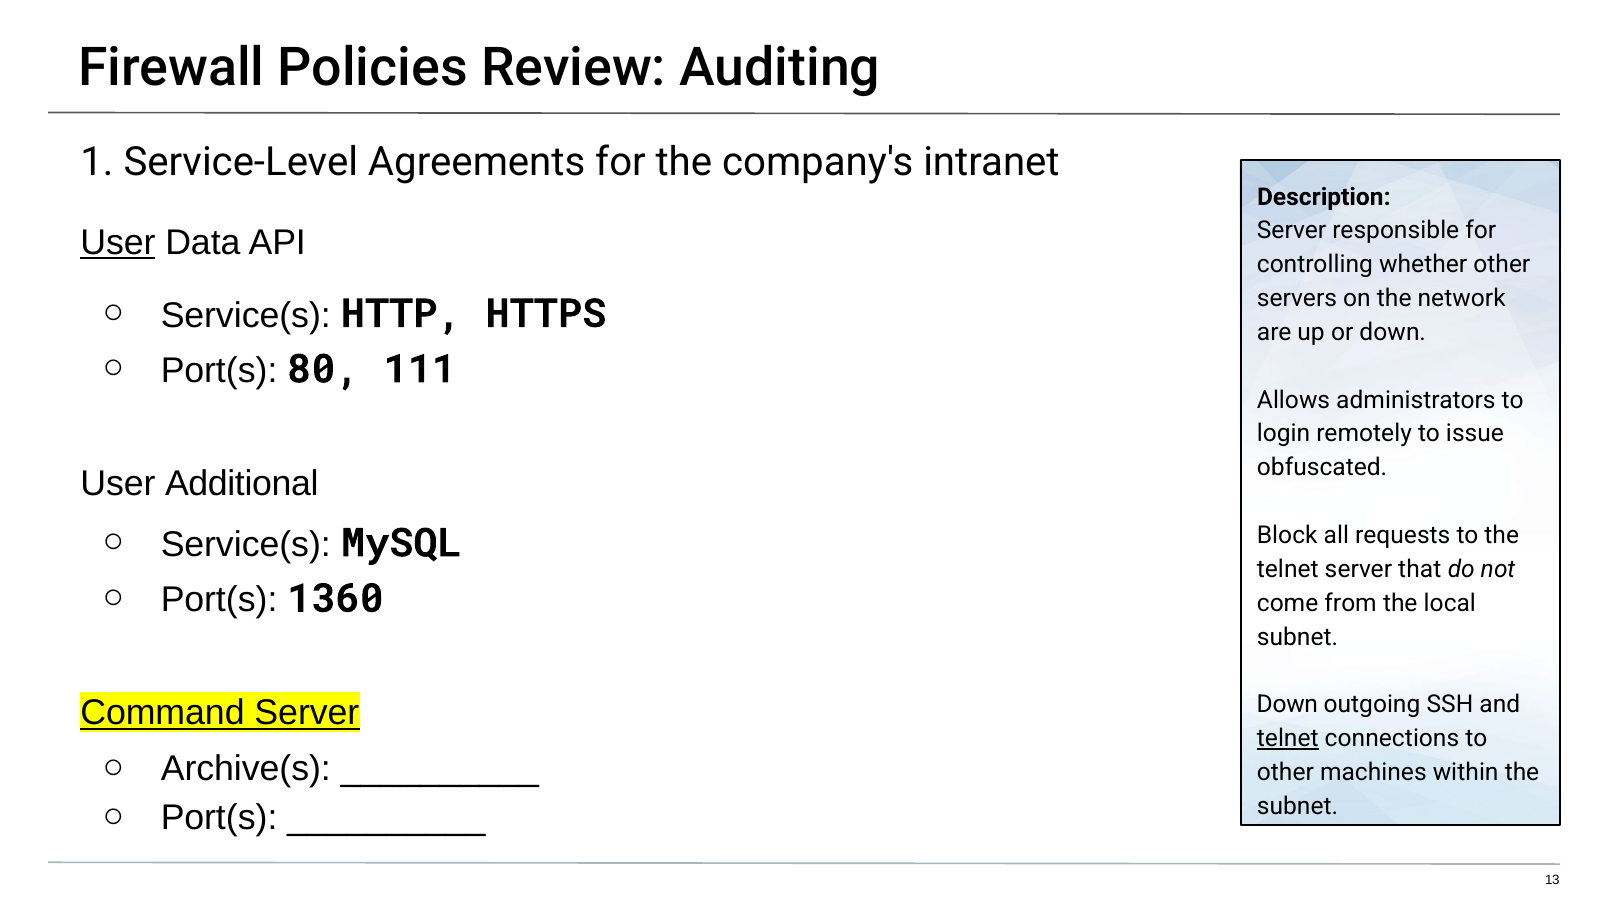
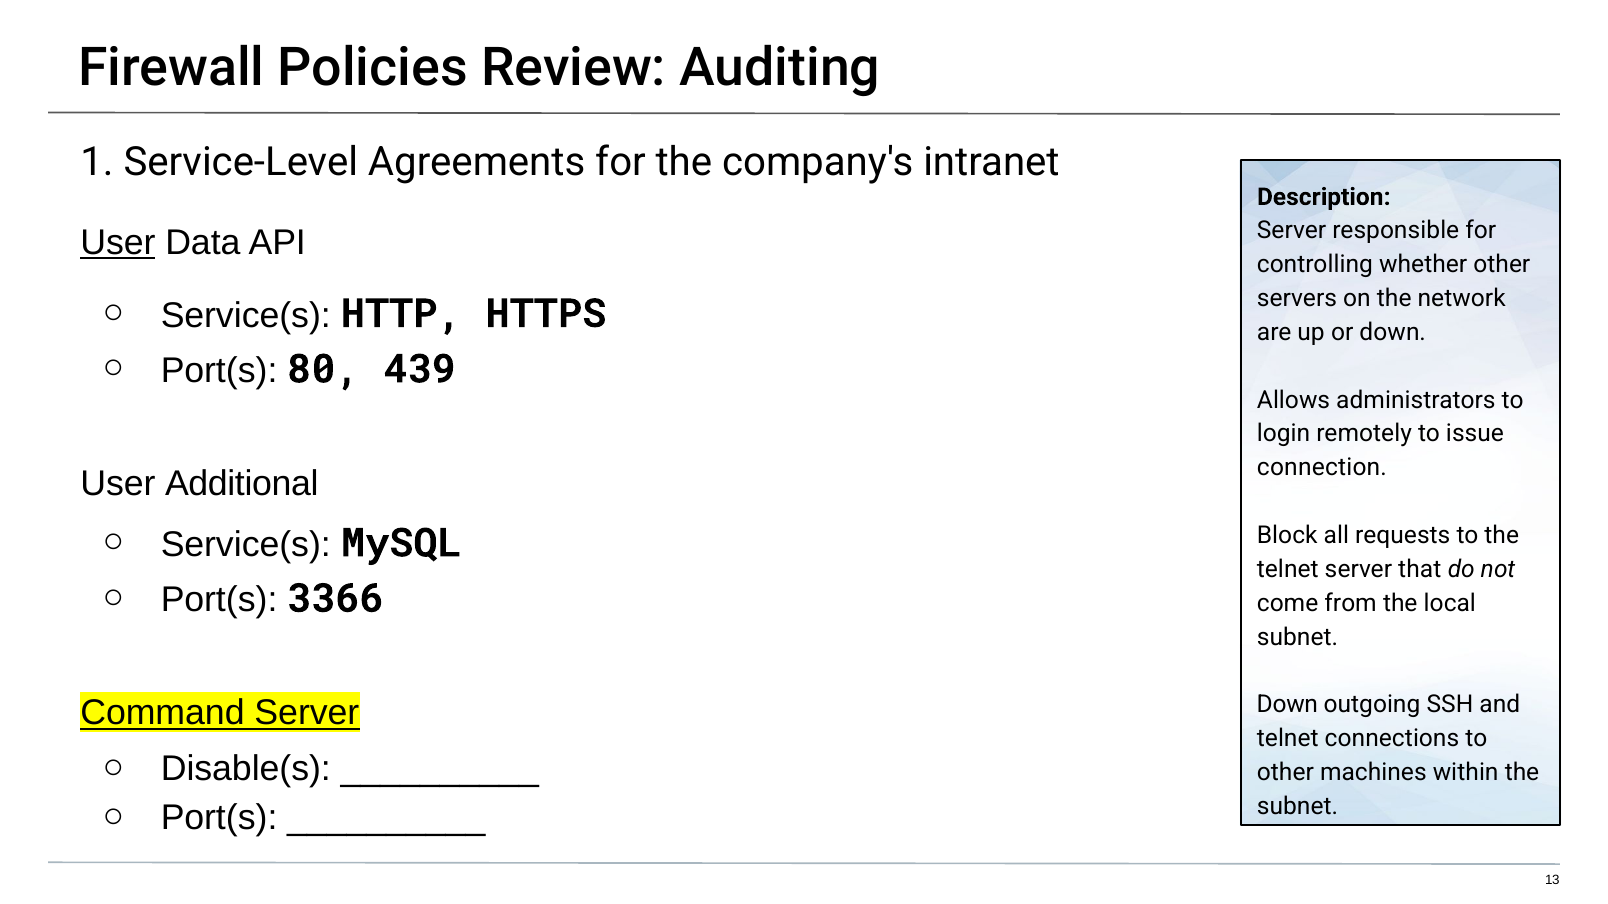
111: 111 -> 439
obfuscated: obfuscated -> connection
1360: 1360 -> 3366
telnet at (1288, 739) underline: present -> none
Archive(s: Archive(s -> Disable(s
